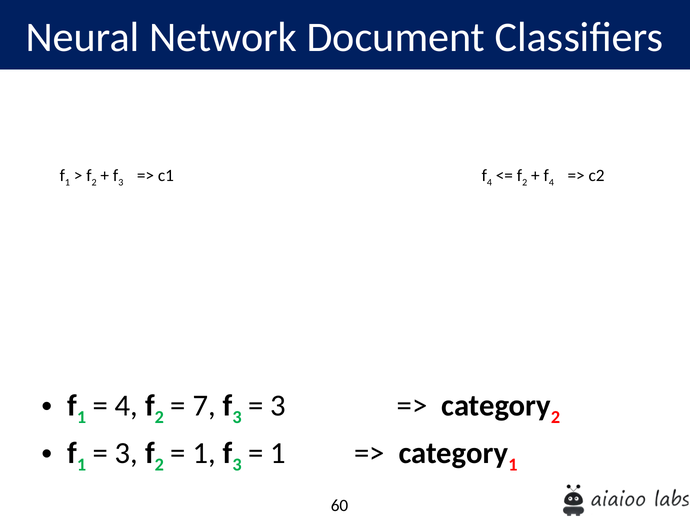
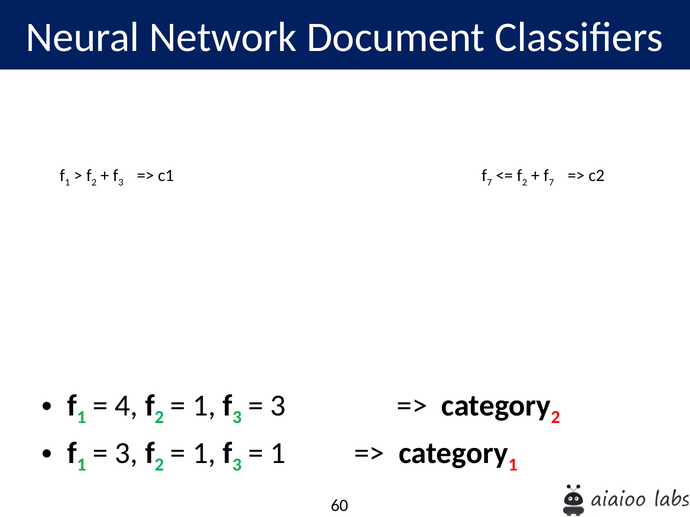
4 at (489, 183): 4 -> 7
4 at (551, 183): 4 -> 7
7 at (204, 406): 7 -> 1
